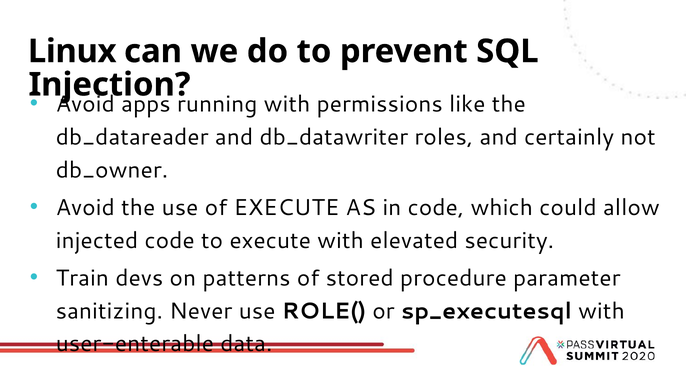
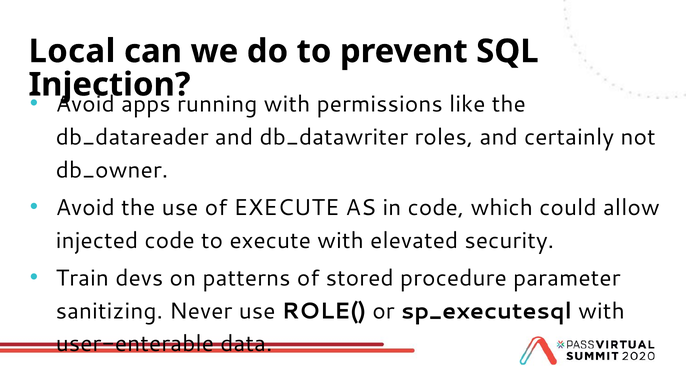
Linux: Linux -> Local
